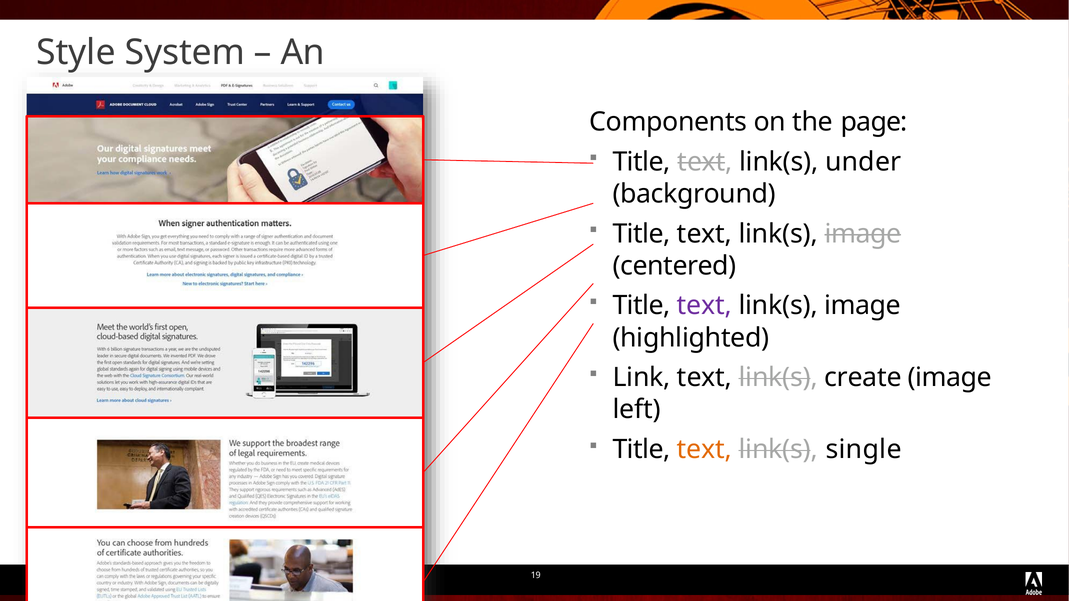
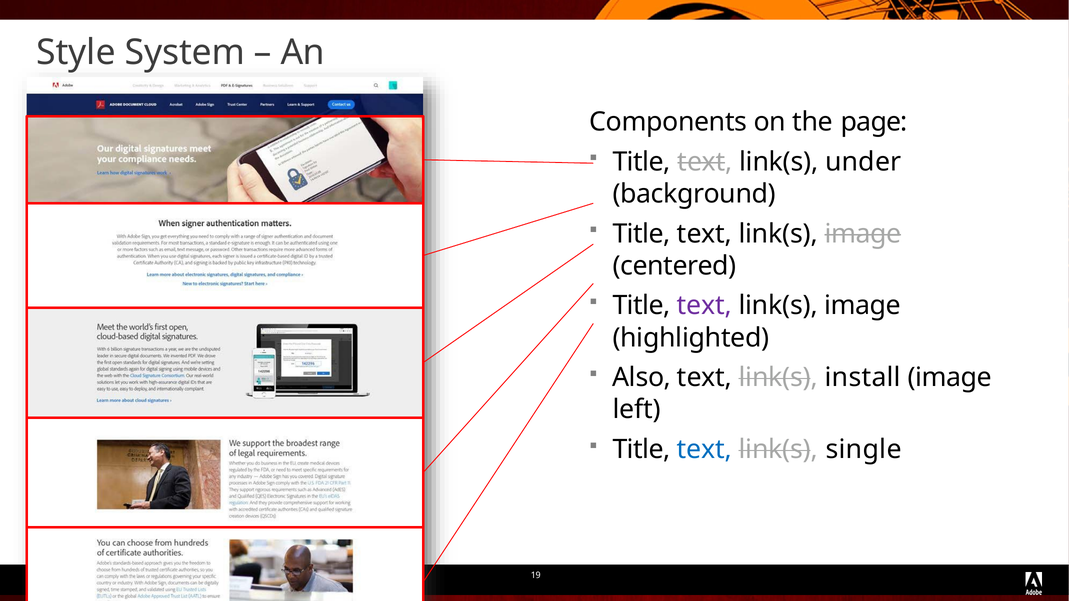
Link: Link -> Also
create: create -> install
text at (704, 450) colour: orange -> blue
